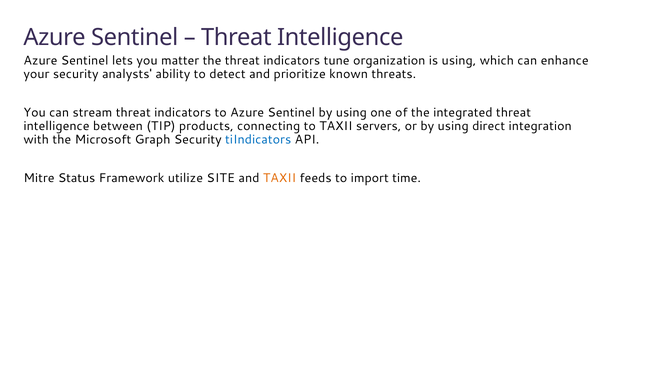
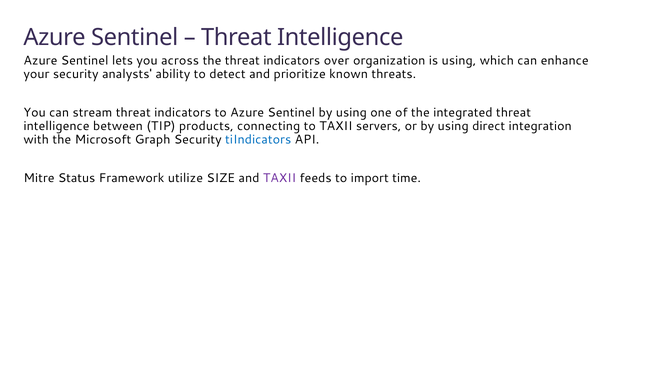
matter: matter -> across
tune: tune -> over
SITE: SITE -> SIZE
TAXII at (280, 178) colour: orange -> purple
